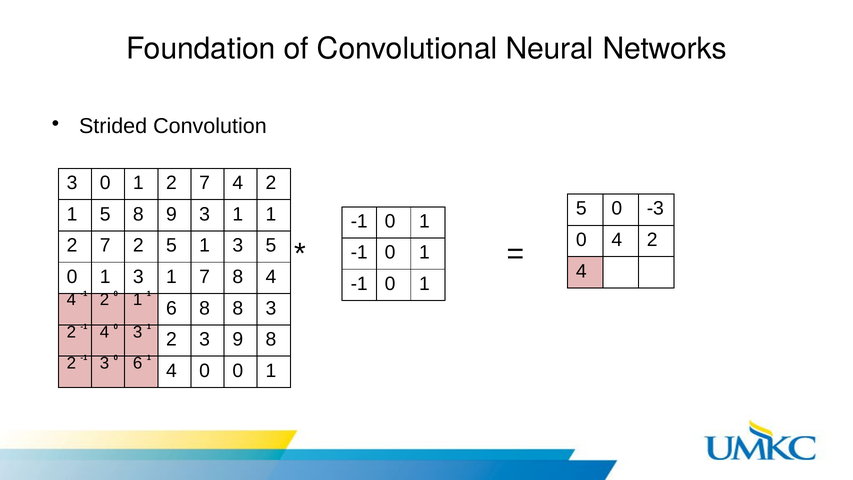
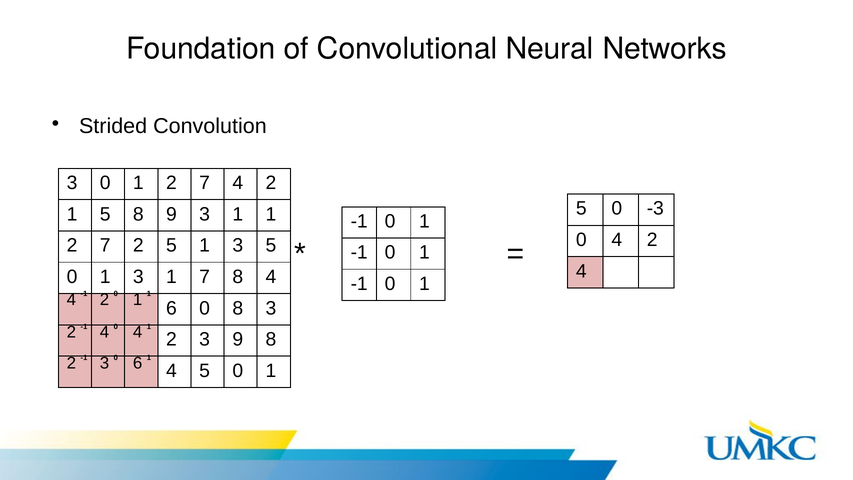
6 8: 8 -> 0
4 0 3: 3 -> 4
0 at (205, 371): 0 -> 5
